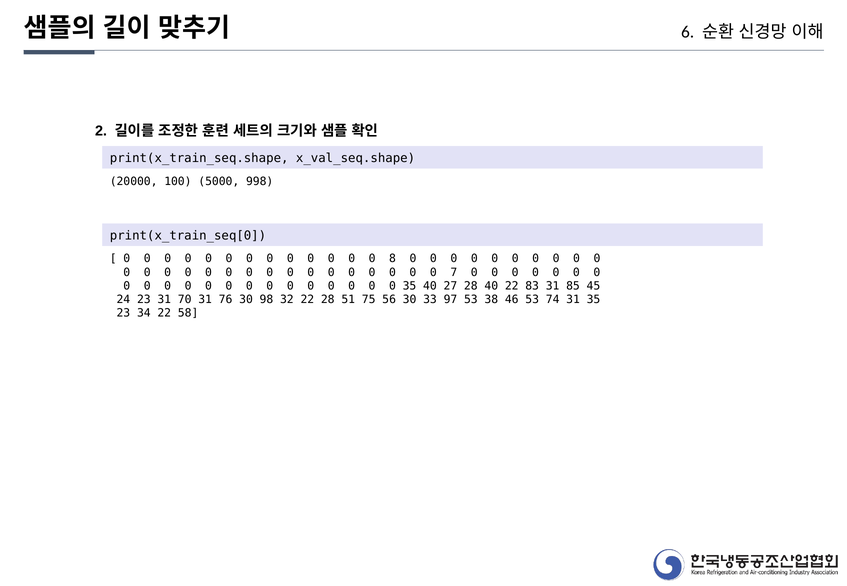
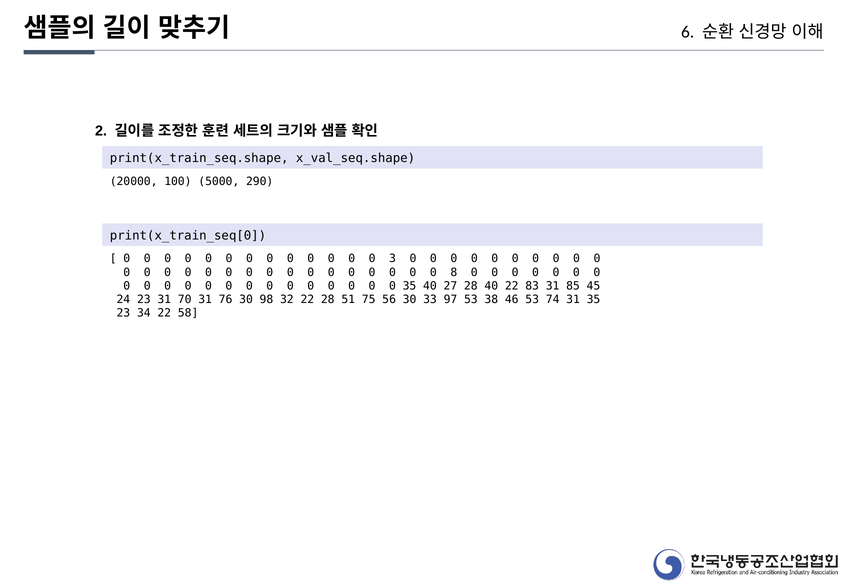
998: 998 -> 290
8: 8 -> 3
7: 7 -> 8
